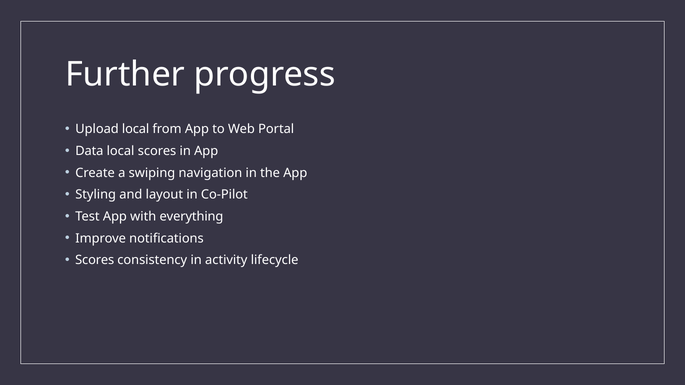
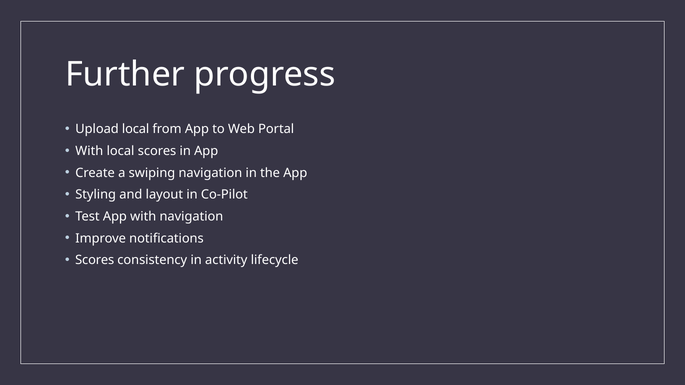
Data at (89, 151): Data -> With
with everything: everything -> navigation
